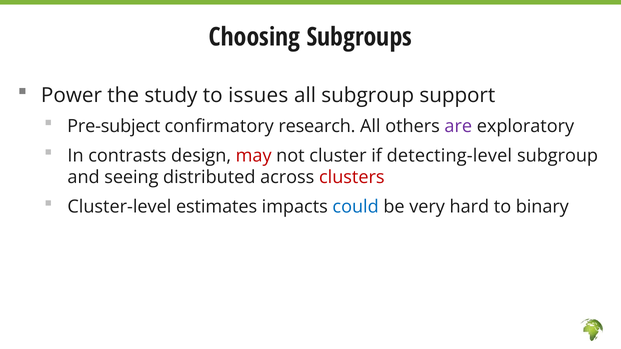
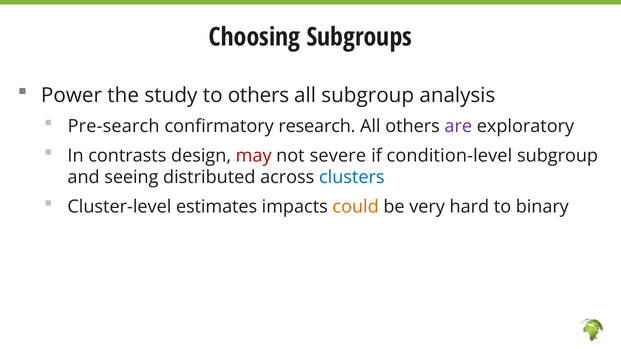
to issues: issues -> others
support: support -> analysis
Pre-subject: Pre-subject -> Pre-search
cluster: cluster -> severe
detecting-level: detecting-level -> condition-level
clusters colour: red -> blue
could colour: blue -> orange
